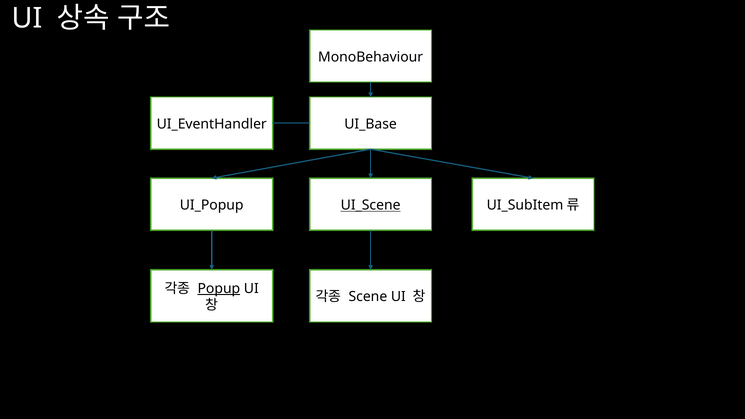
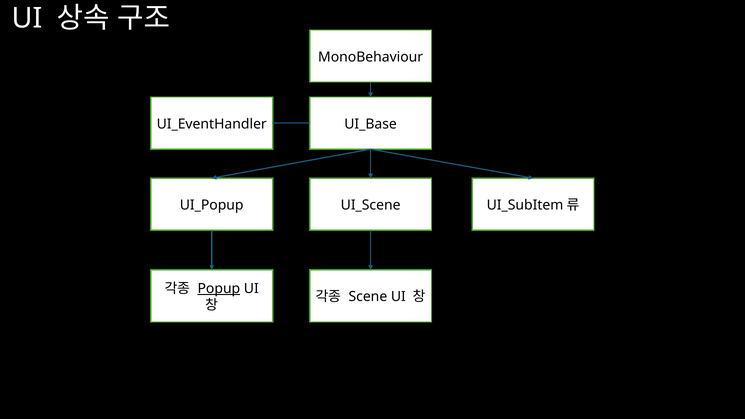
UI_Scene underline: present -> none
